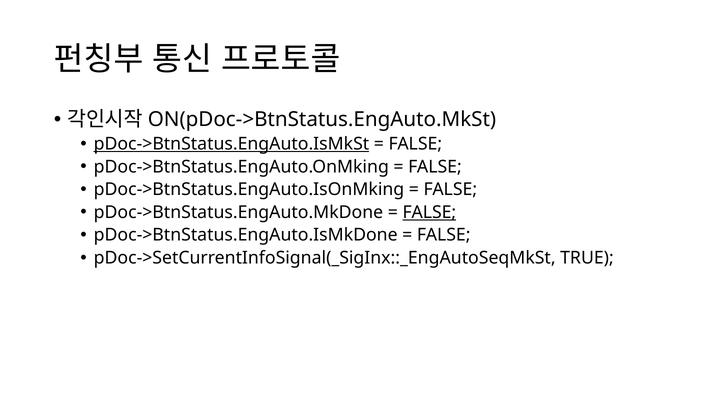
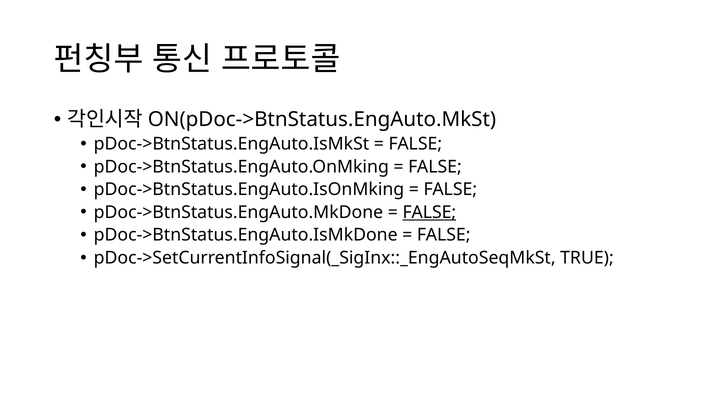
pDoc->BtnStatus.EngAuto.IsMkSt underline: present -> none
